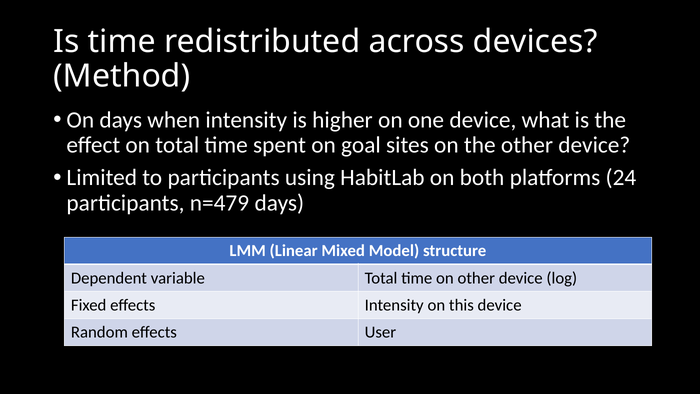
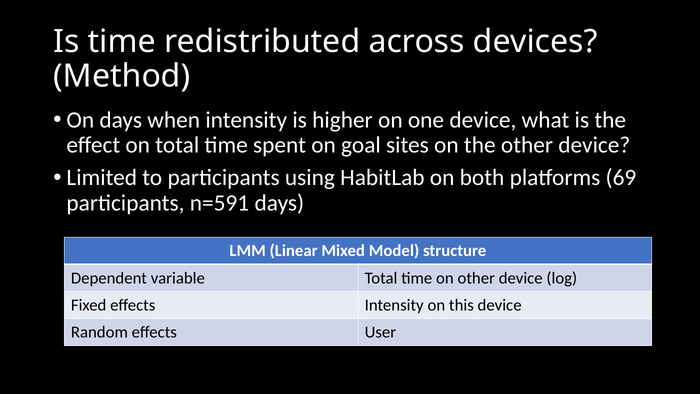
24: 24 -> 69
n=479: n=479 -> n=591
